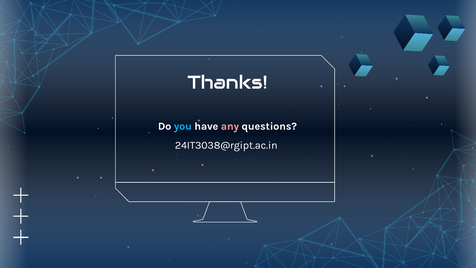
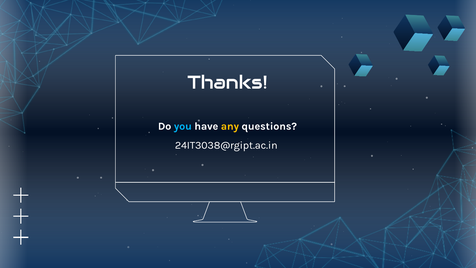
any colour: pink -> yellow
